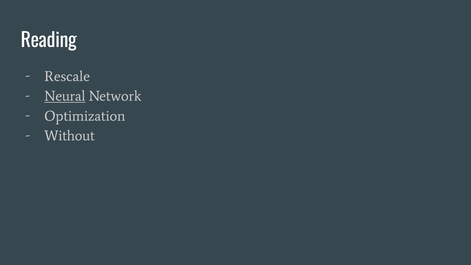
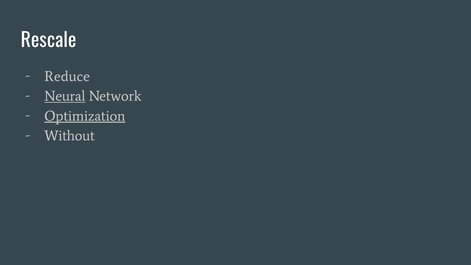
Reading: Reading -> Rescale
Rescale: Rescale -> Reduce
Optimization underline: none -> present
